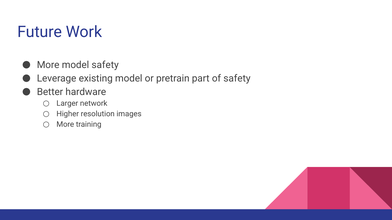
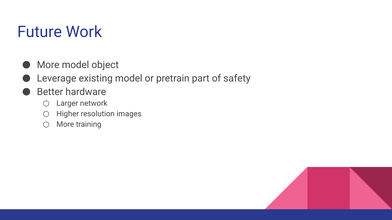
model safety: safety -> object
